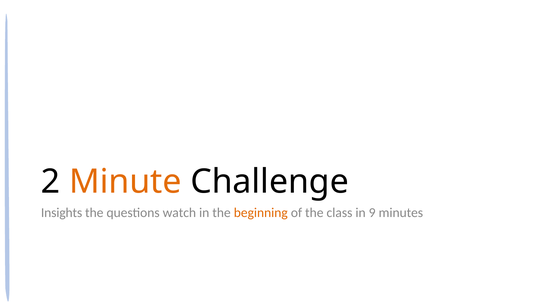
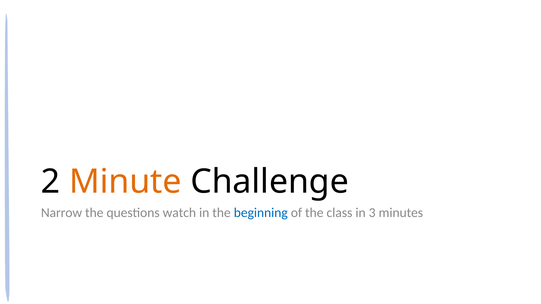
Insights: Insights -> Narrow
beginning colour: orange -> blue
9: 9 -> 3
